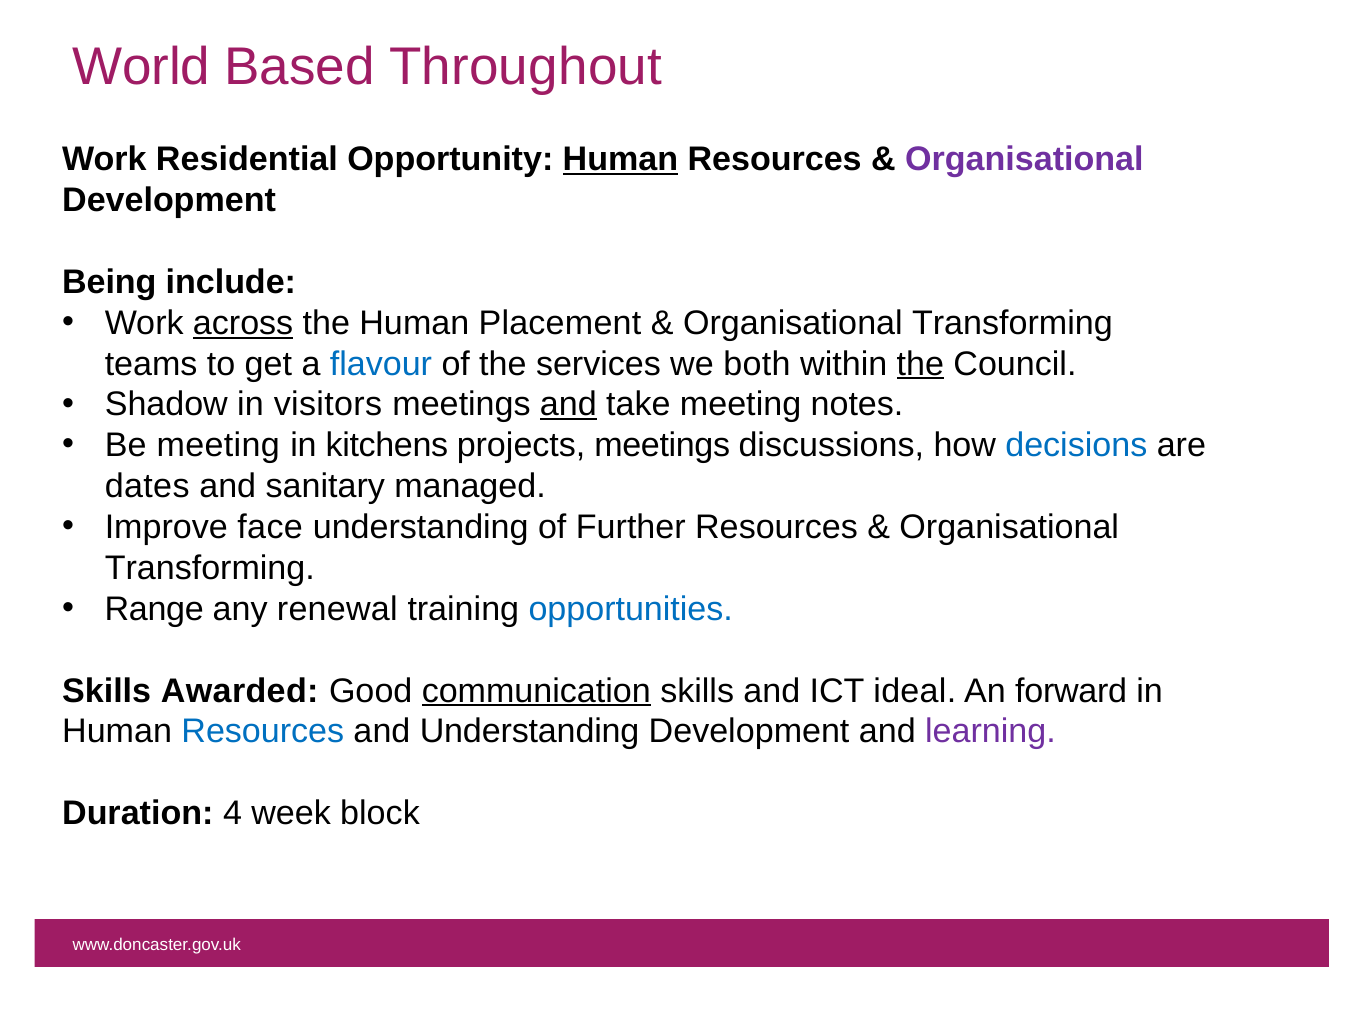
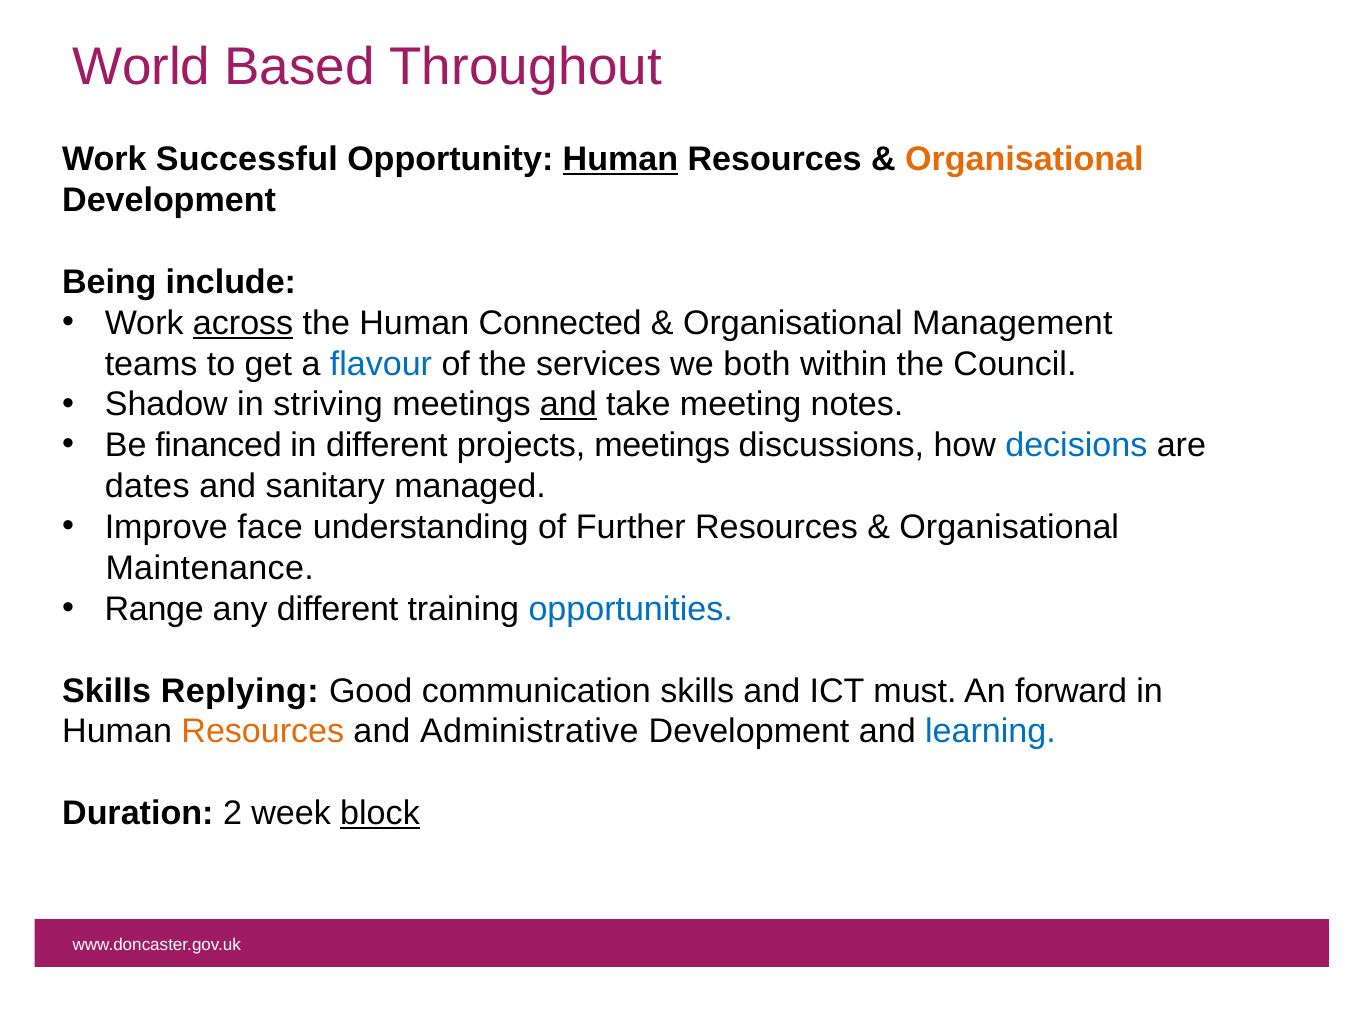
Residential: Residential -> Successful
Organisational at (1024, 159) colour: purple -> orange
Placement: Placement -> Connected
Transforming at (1012, 323): Transforming -> Management
the at (920, 364) underline: present -> none
visitors: visitors -> striving
Be meeting: meeting -> financed
in kitchens: kitchens -> different
Transforming at (210, 568): Transforming -> Maintenance
any renewal: renewal -> different
Awarded: Awarded -> Replying
communication underline: present -> none
ideal: ideal -> must
Resources at (263, 732) colour: blue -> orange
and Understanding: Understanding -> Administrative
learning colour: purple -> blue
4: 4 -> 2
block underline: none -> present
